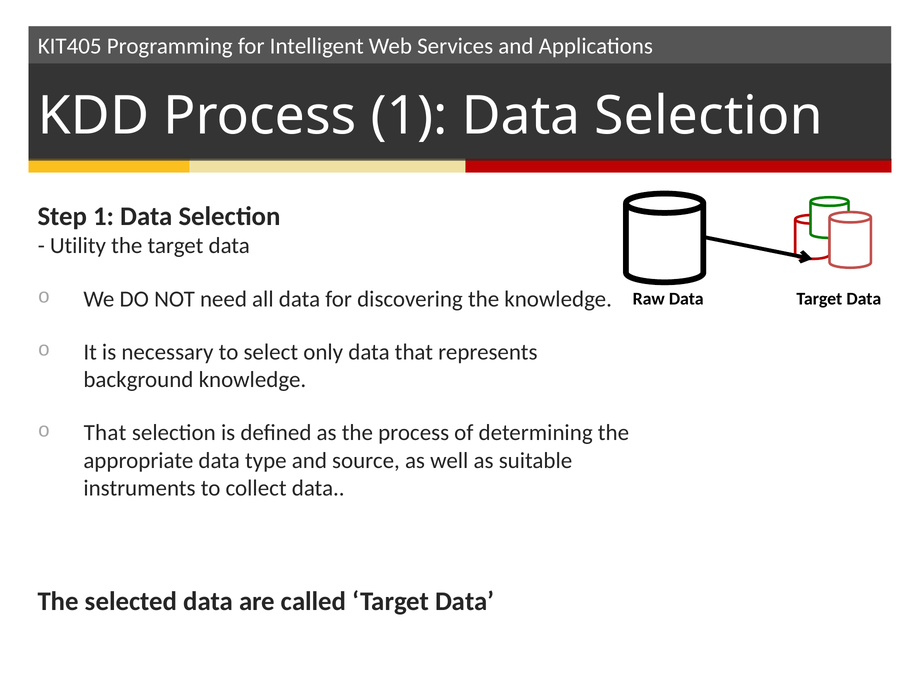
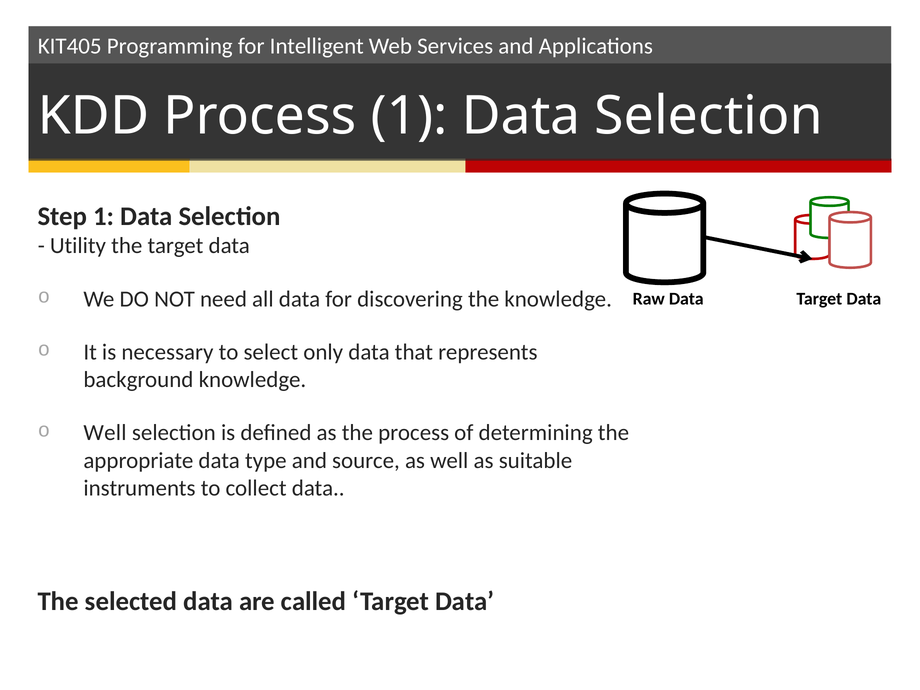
That at (105, 433): That -> Well
